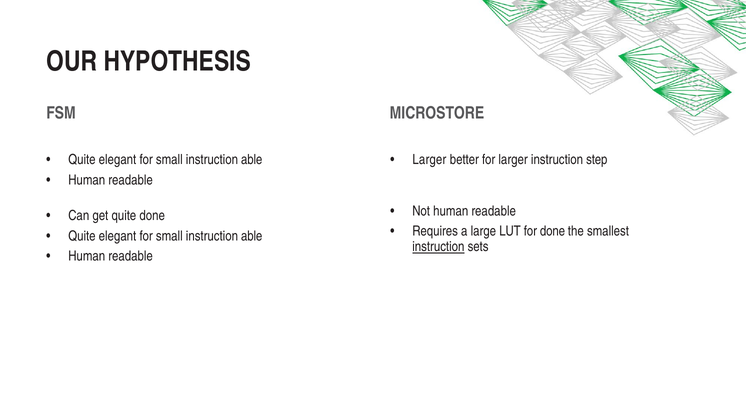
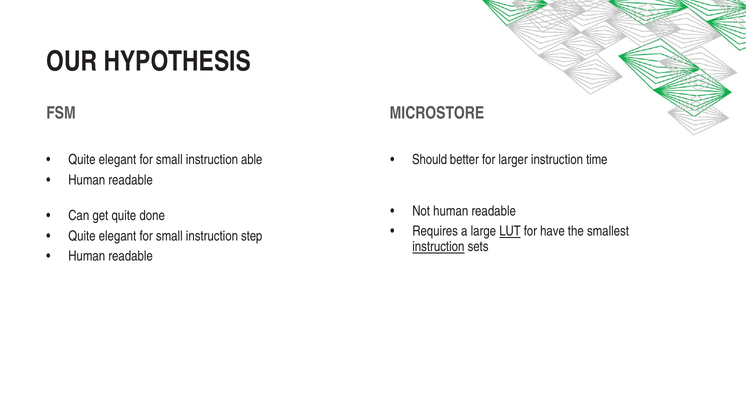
Larger at (429, 160): Larger -> Should
step: step -> time
LUT underline: none -> present
for done: done -> have
able at (252, 236): able -> step
